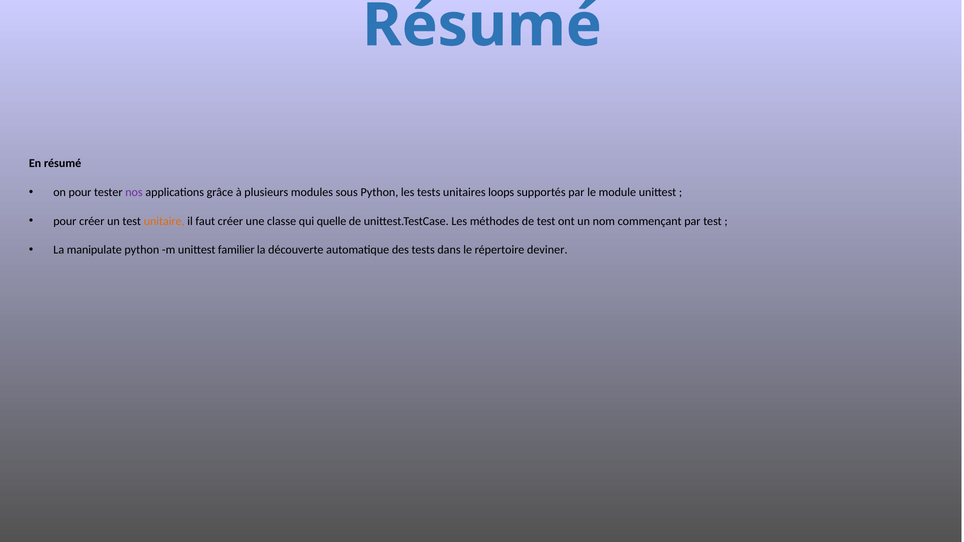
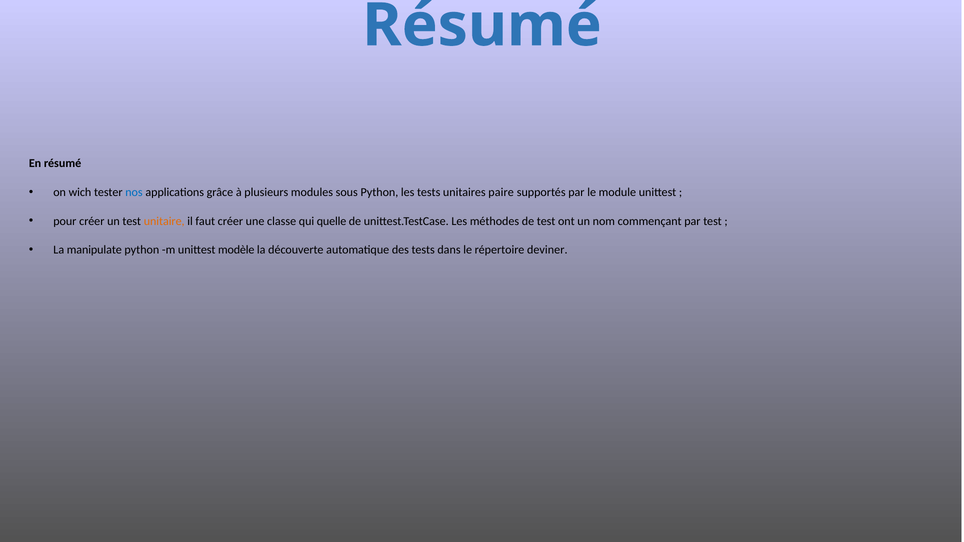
on pour: pour -> wich
nos colour: purple -> blue
loops: loops -> paire
familier: familier -> modèle
